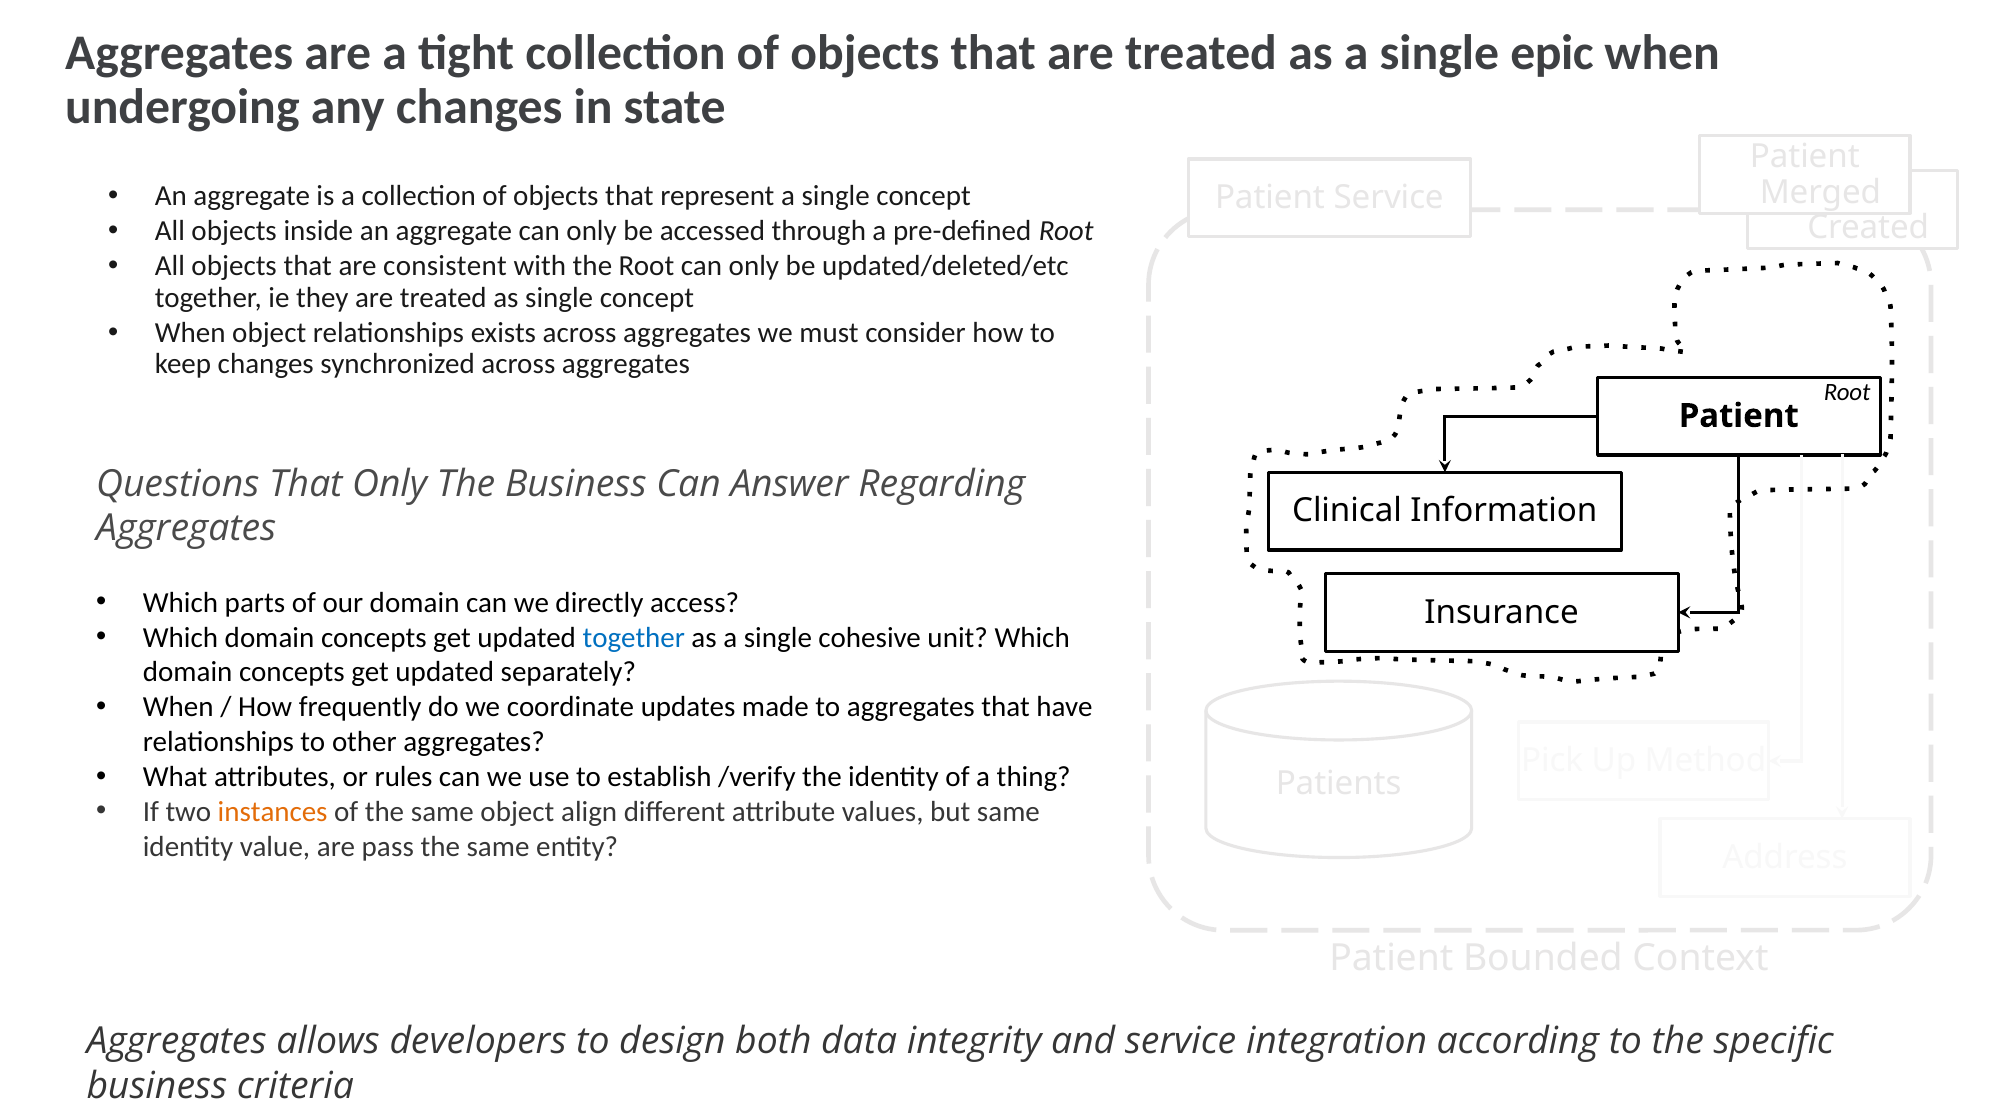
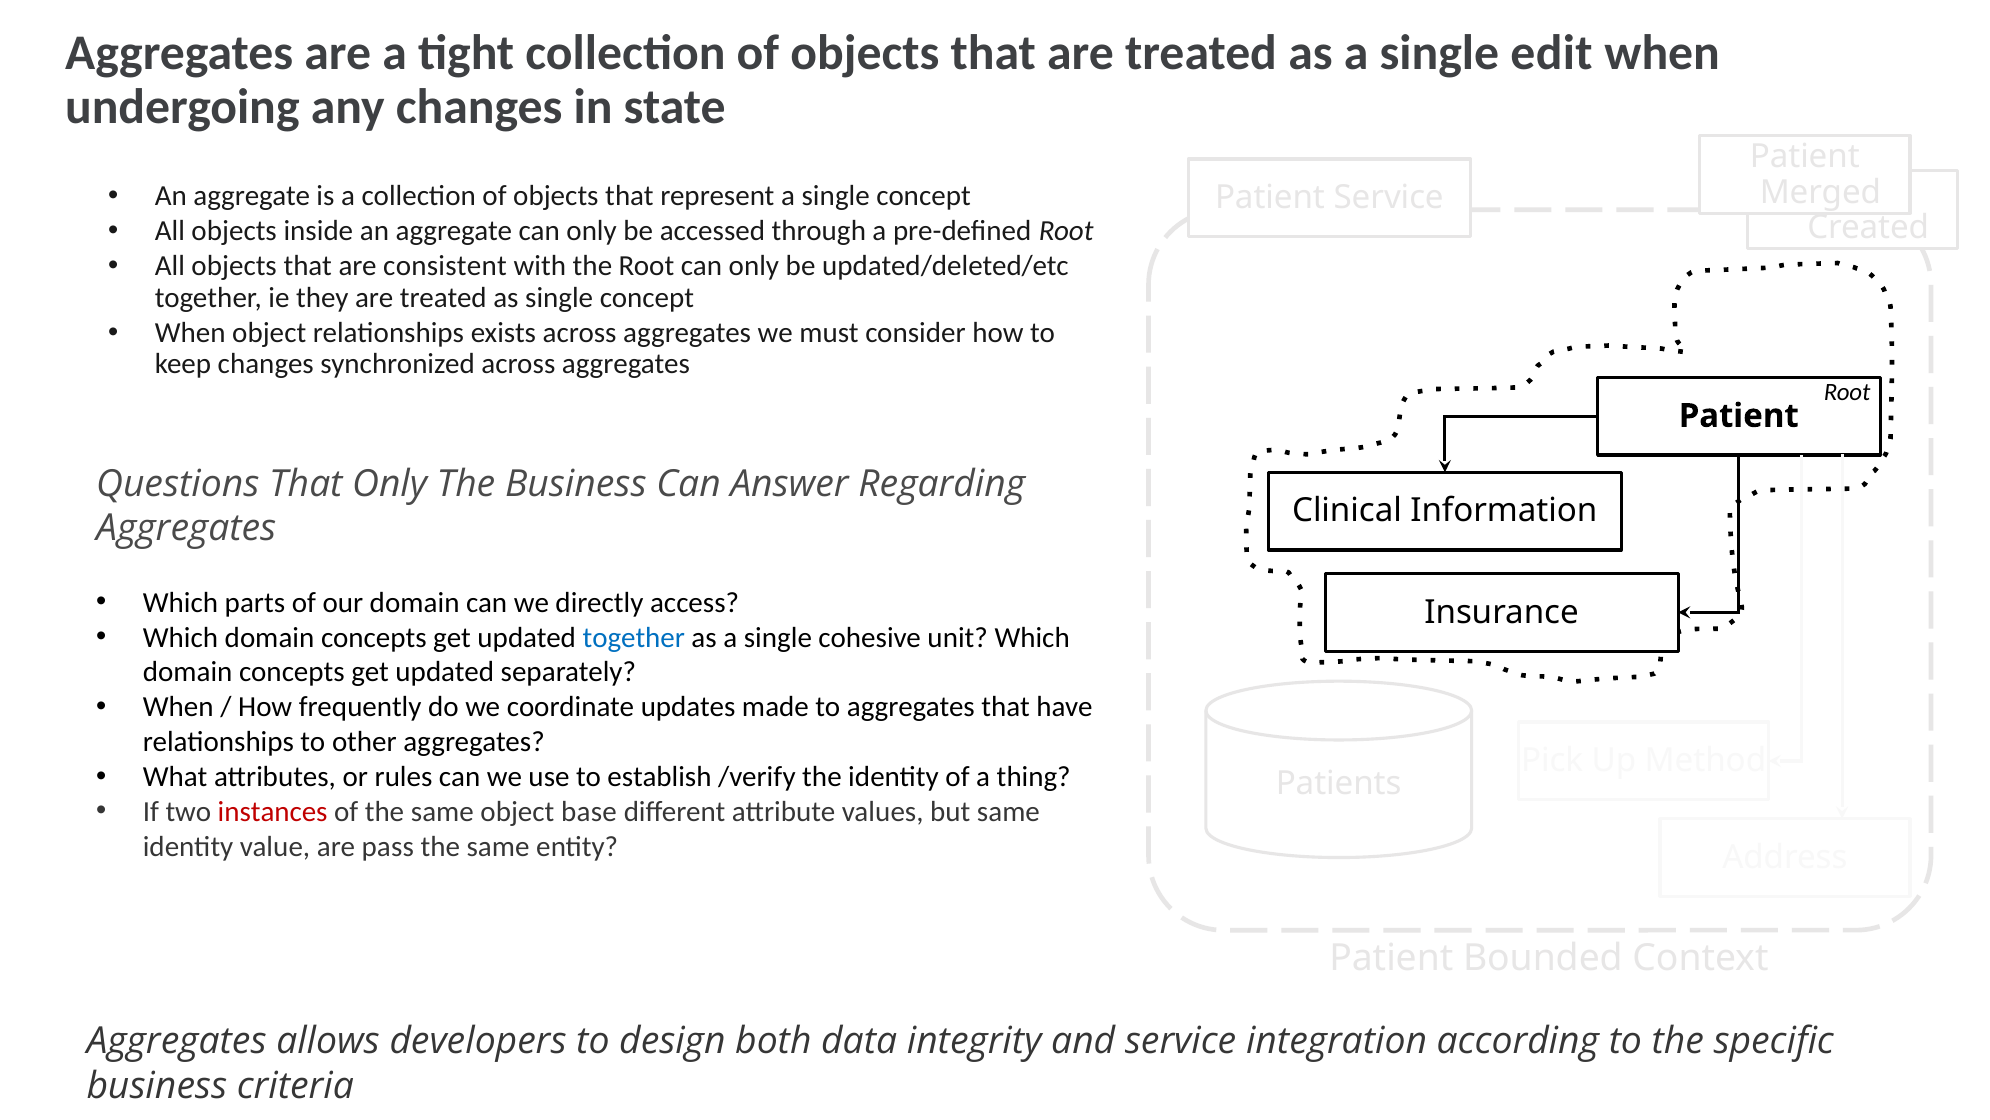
epic: epic -> edit
instances colour: orange -> red
align: align -> base
